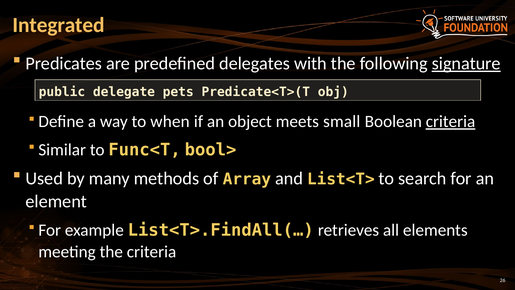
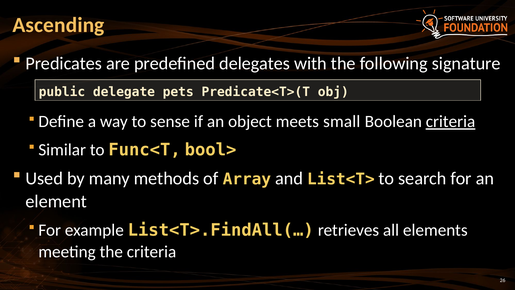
Integrated: Integrated -> Ascending
signature underline: present -> none
when: when -> sense
